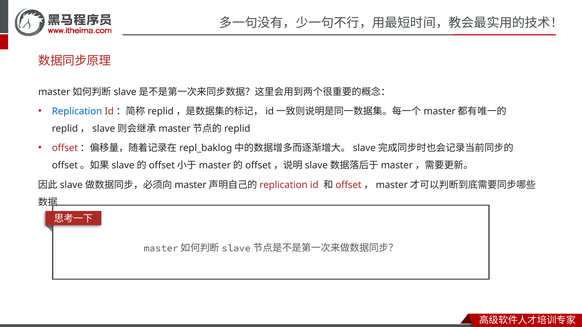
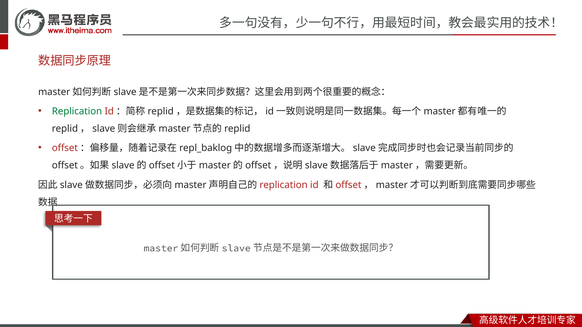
Replication colour: blue -> green
